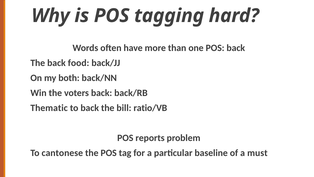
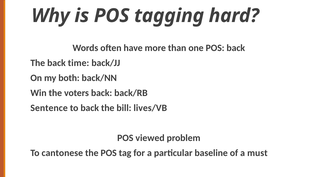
food: food -> time
Thematic: Thematic -> Sentence
ratio/VB: ratio/VB -> lives/VB
reports: reports -> viewed
